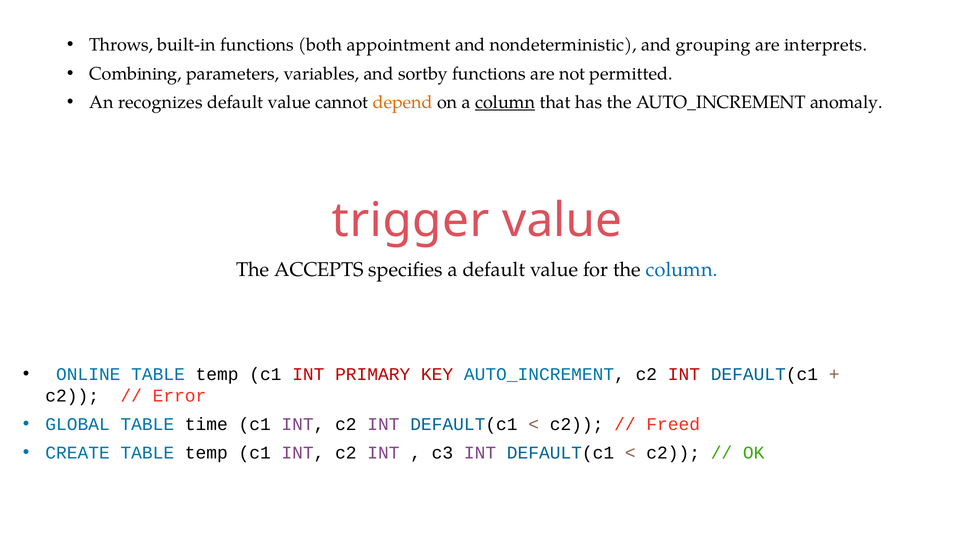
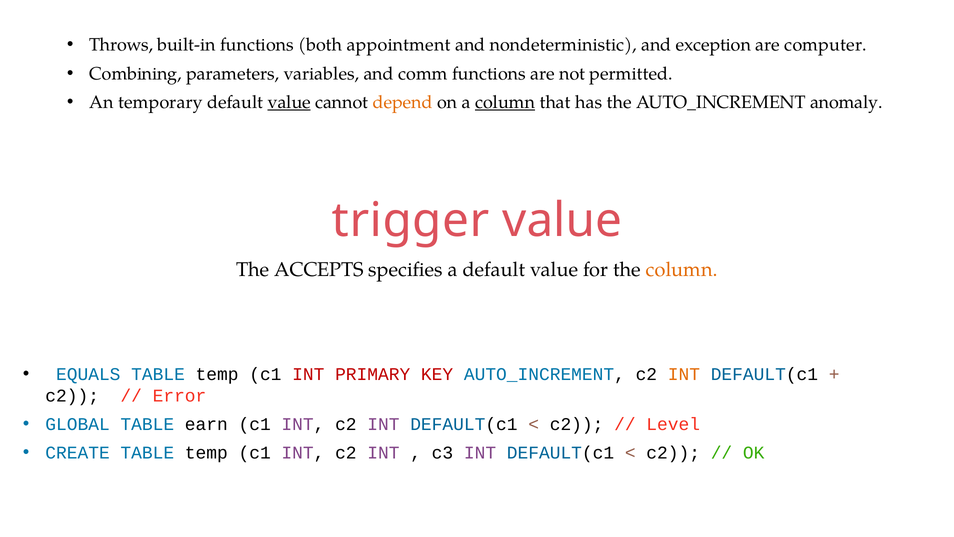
grouping: grouping -> exception
interprets: interprets -> computer
sortby: sortby -> comm
recognizes: recognizes -> temporary
value at (289, 102) underline: none -> present
column at (682, 269) colour: blue -> orange
ONLINE: ONLINE -> EQUALS
INT at (684, 374) colour: red -> orange
time: time -> earn
Freed: Freed -> Level
